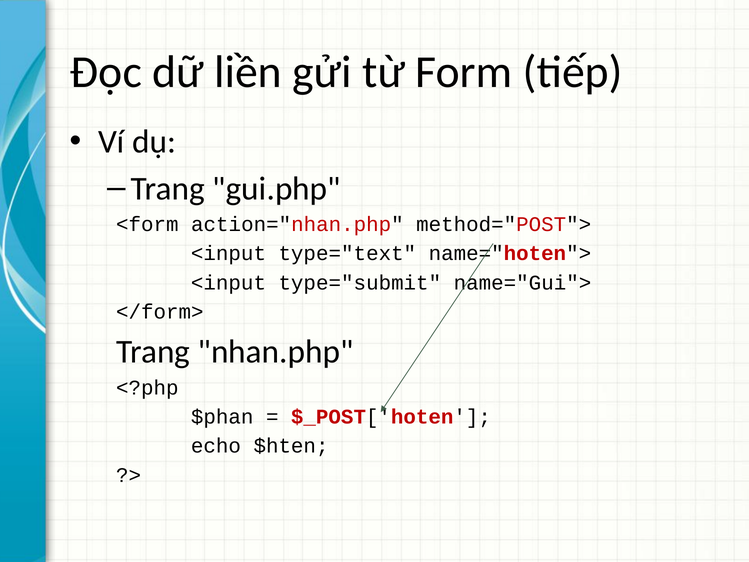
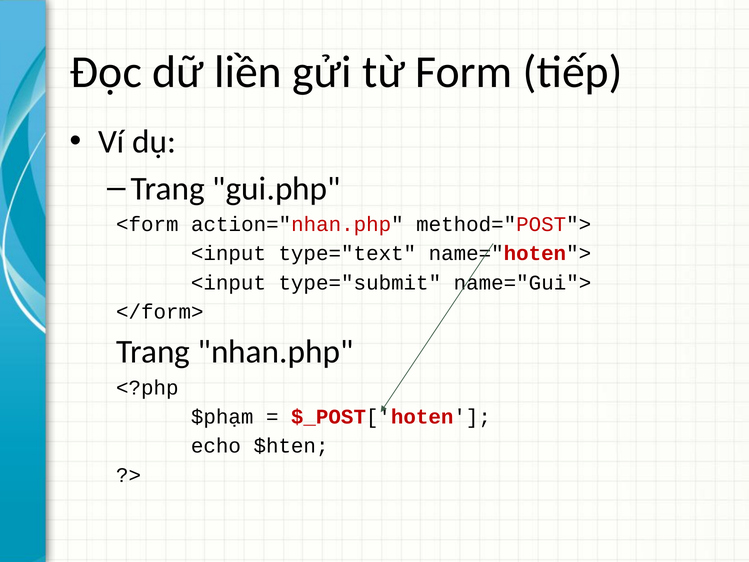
$phan: $phan -> $phạm
